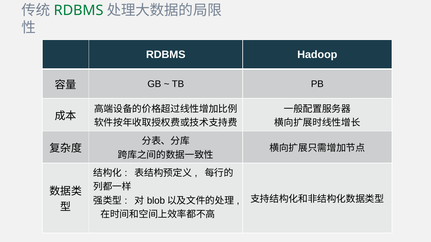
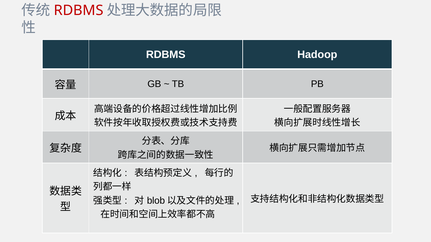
RDBMS at (79, 11) colour: green -> red
